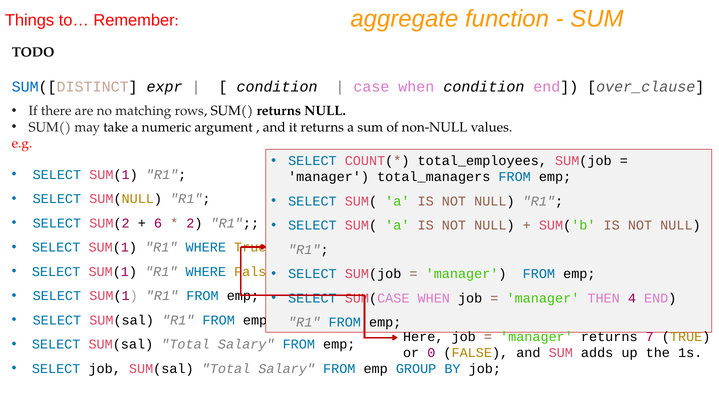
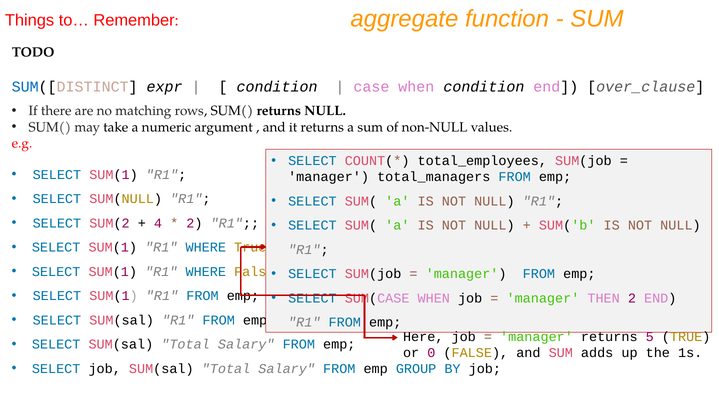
6: 6 -> 4
THEN 4: 4 -> 2
7: 7 -> 5
